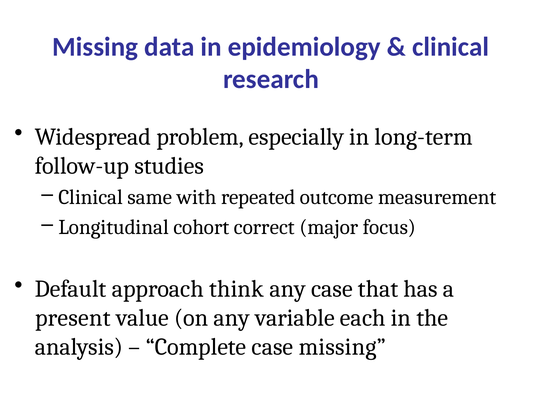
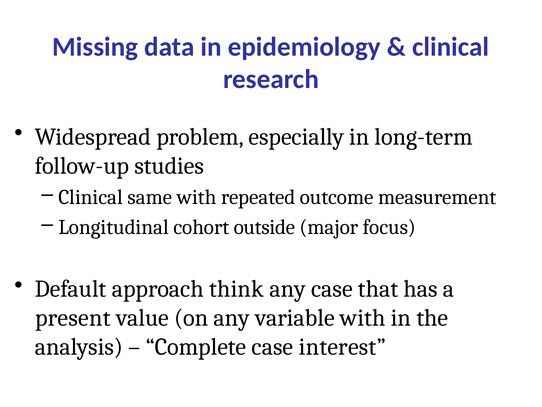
correct: correct -> outside
variable each: each -> with
case missing: missing -> interest
